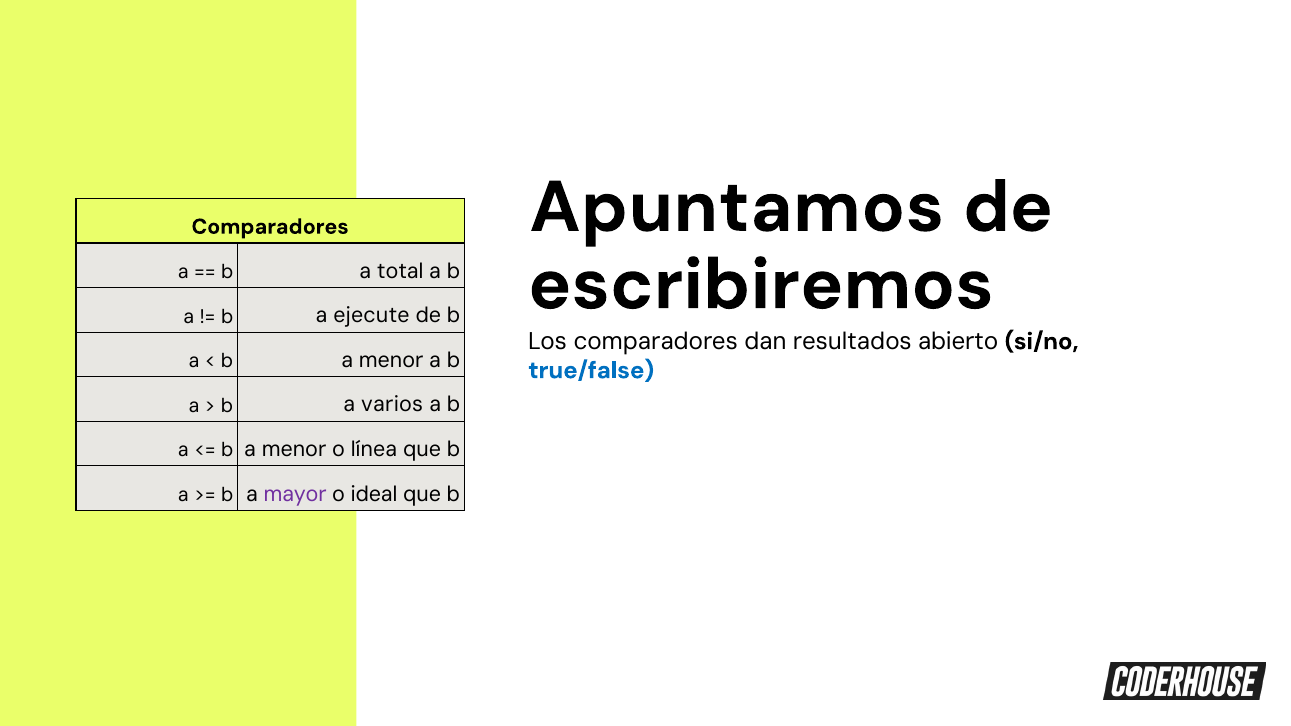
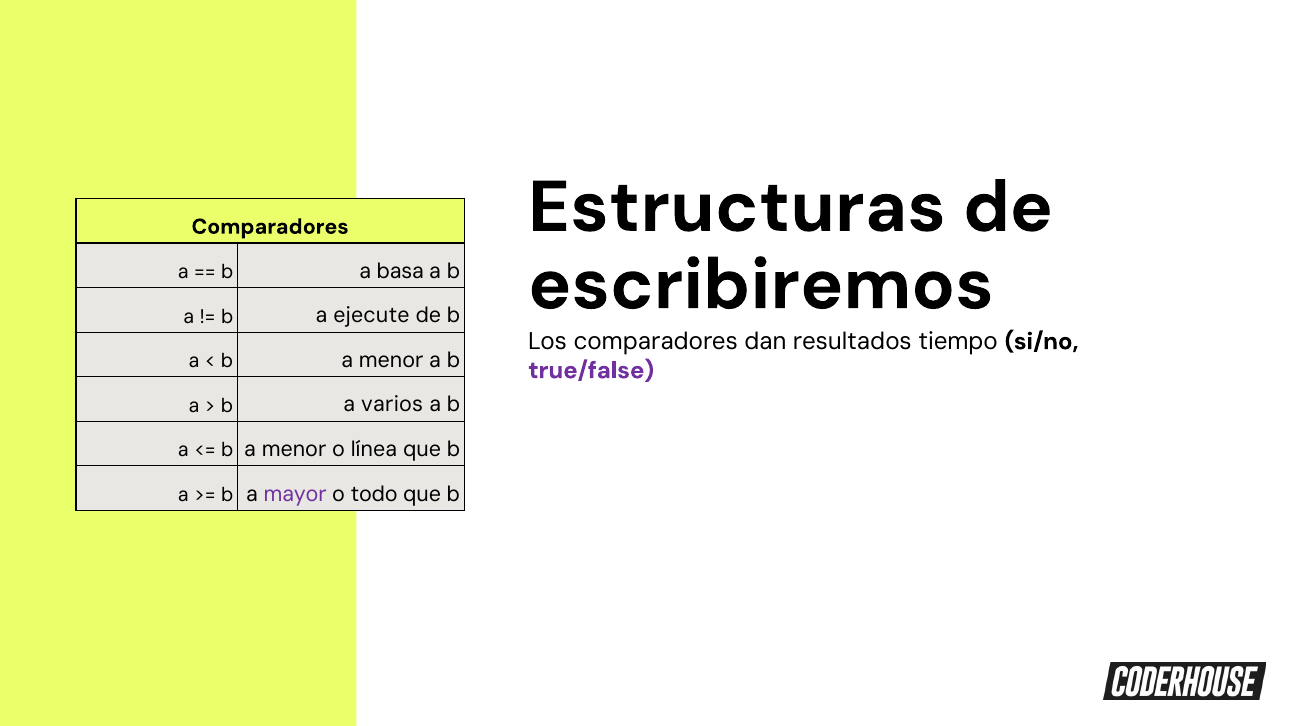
Apuntamos: Apuntamos -> Estructuras
total: total -> basa
abierto: abierto -> tiempo
true/false colour: blue -> purple
ideal: ideal -> todo
